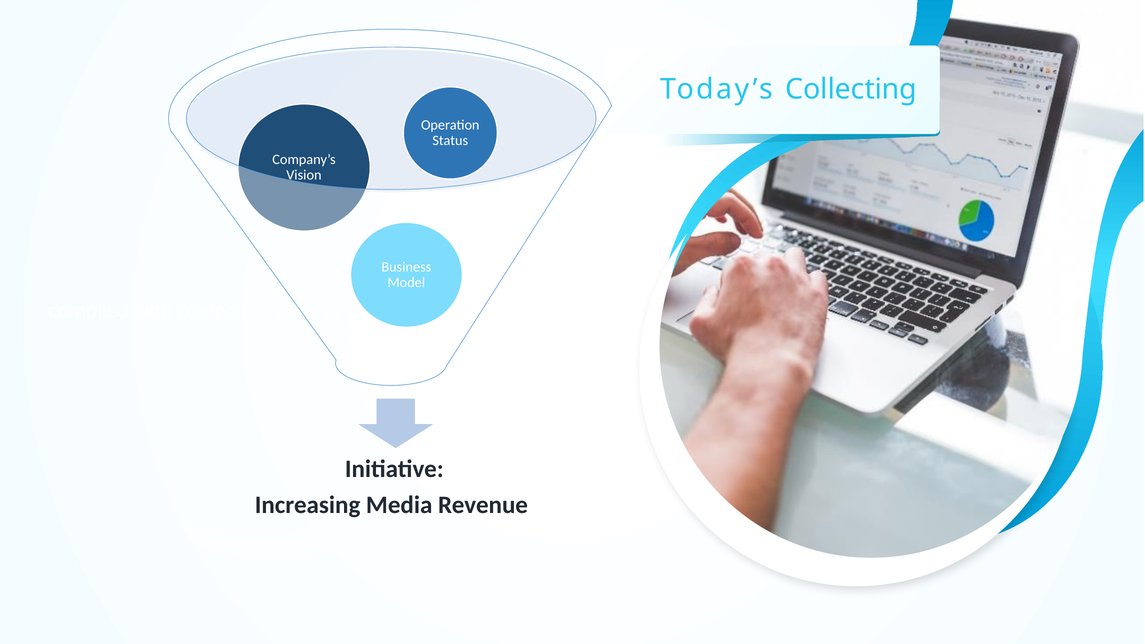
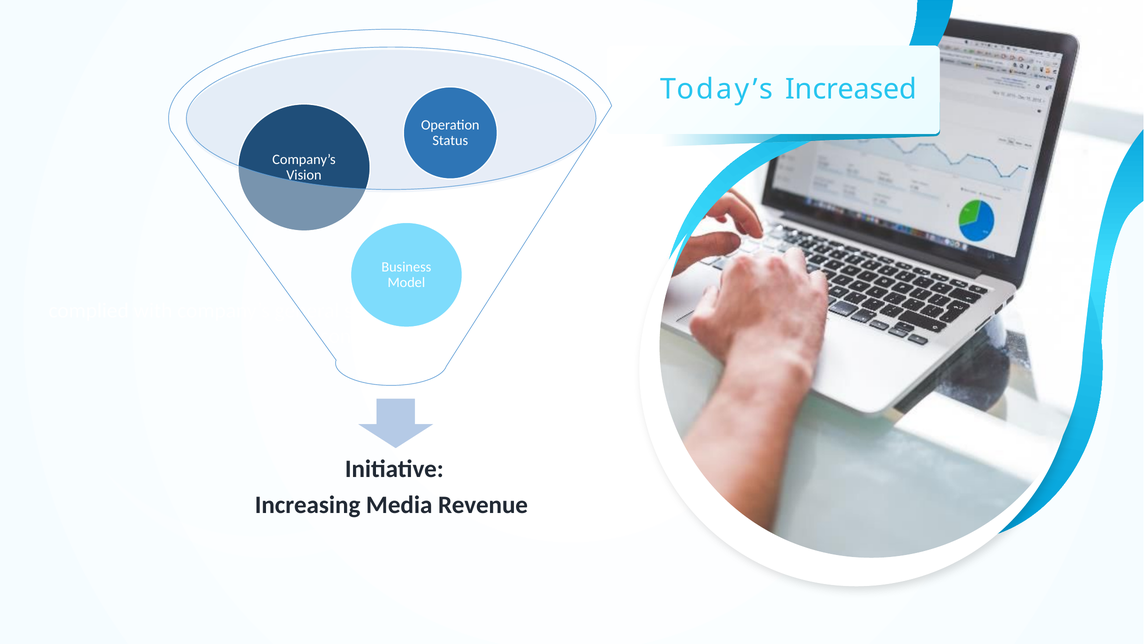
Collecting: Collecting -> Increased
